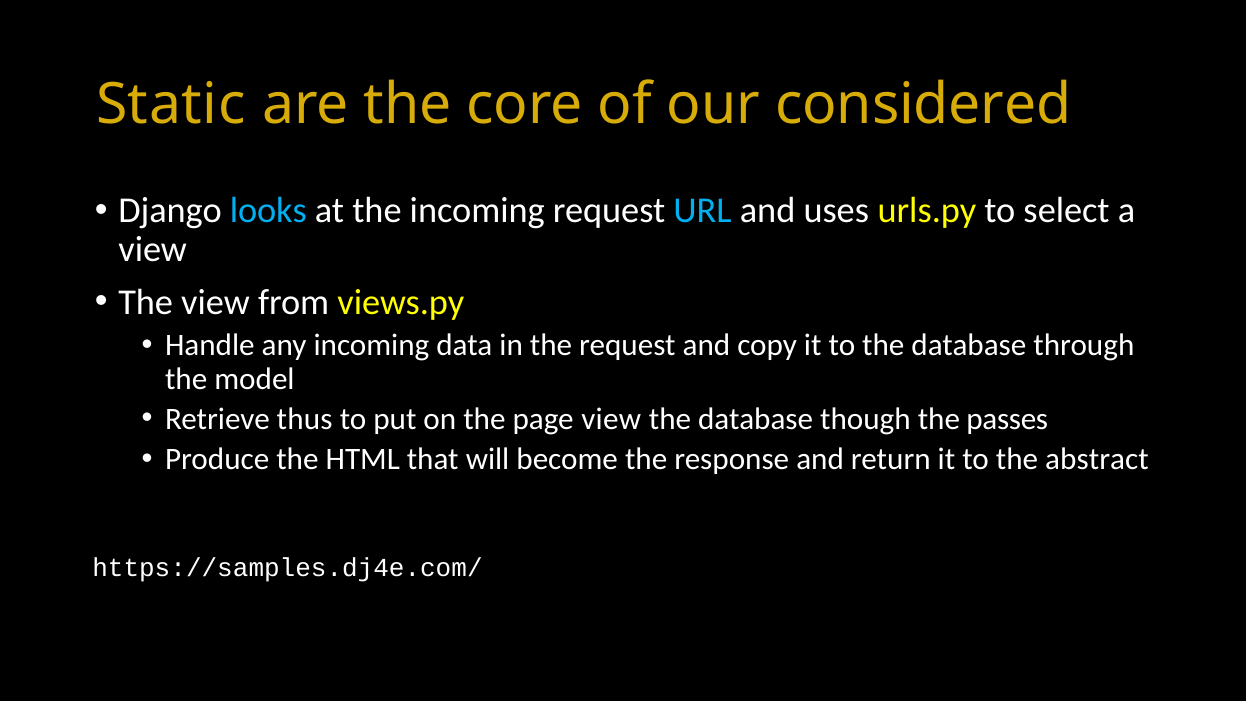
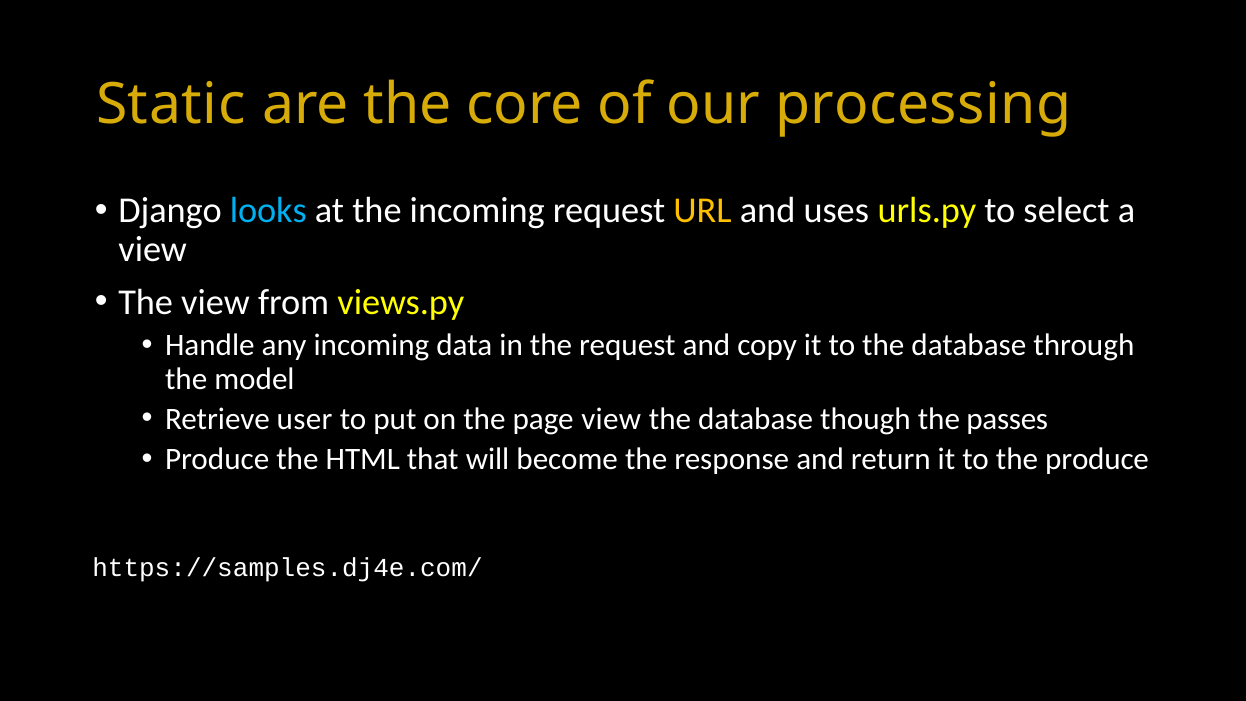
considered: considered -> processing
URL colour: light blue -> yellow
thus: thus -> user
the abstract: abstract -> produce
